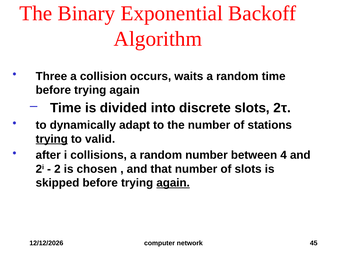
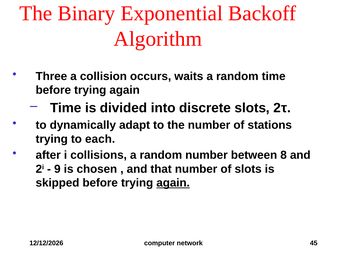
trying at (52, 139) underline: present -> none
valid: valid -> each
4: 4 -> 8
2: 2 -> 9
